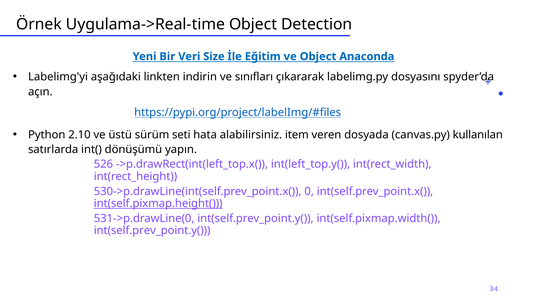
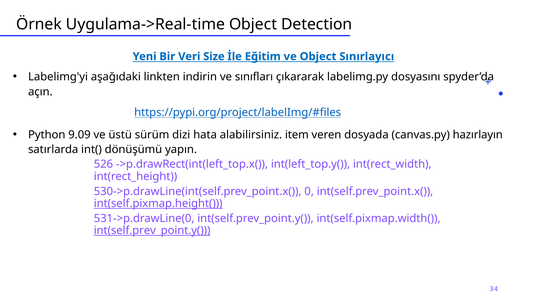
Anaconda: Anaconda -> Sınırlayıcı
2.10: 2.10 -> 9.09
seti: seti -> dizi
kullanılan: kullanılan -> hazırlayın
int(self.prev_point.y( at (152, 231) underline: none -> present
